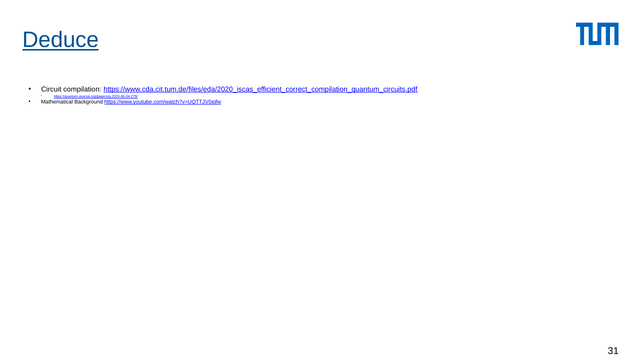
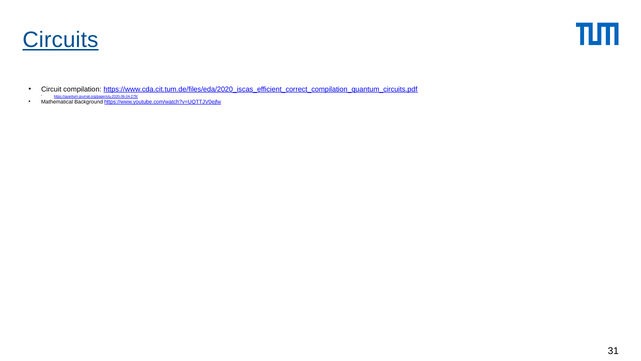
Deduce: Deduce -> Circuits
